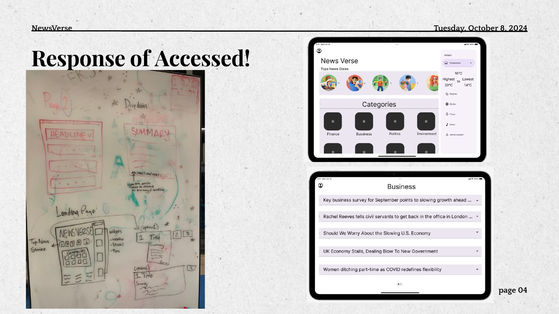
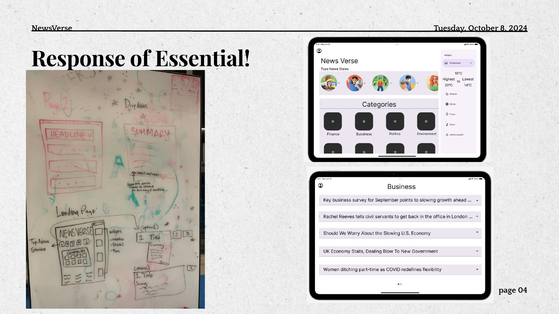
Accessed: Accessed -> Essential
